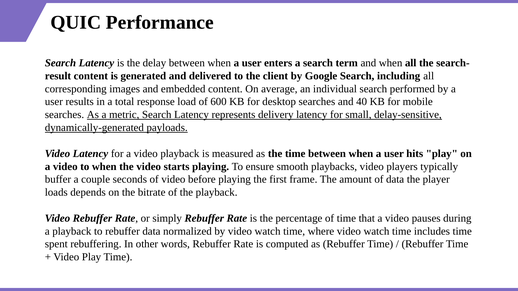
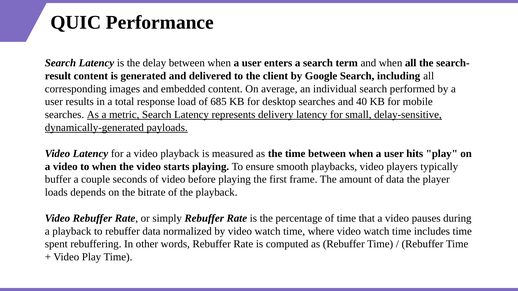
600: 600 -> 685
